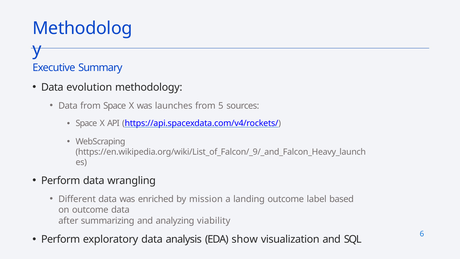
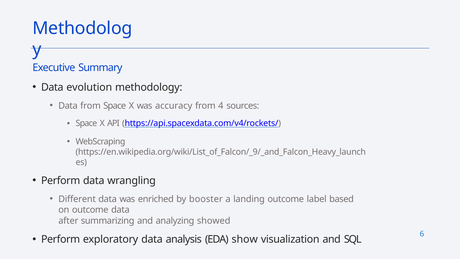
launches: launches -> accuracy
5: 5 -> 4
mission: mission -> booster
viability: viability -> showed
